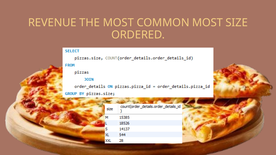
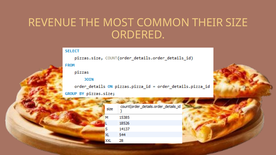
COMMON MOST: MOST -> THEIR
